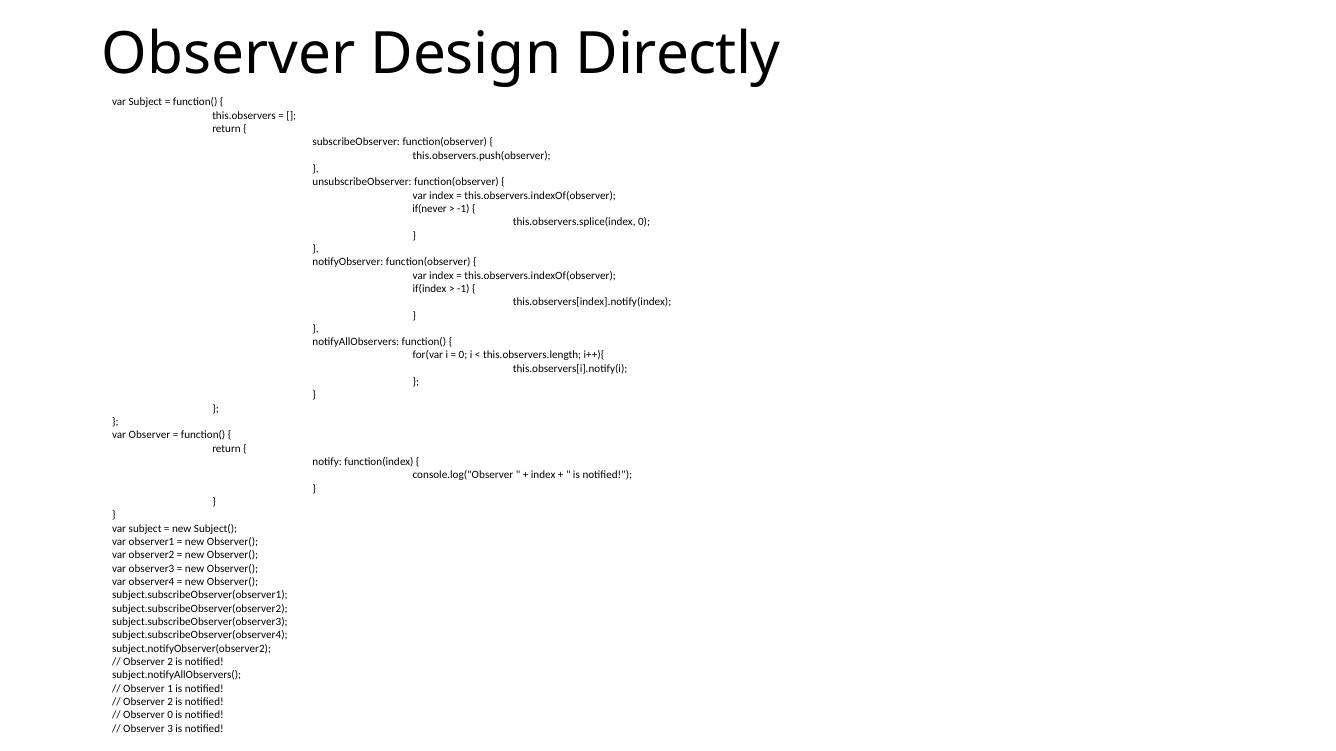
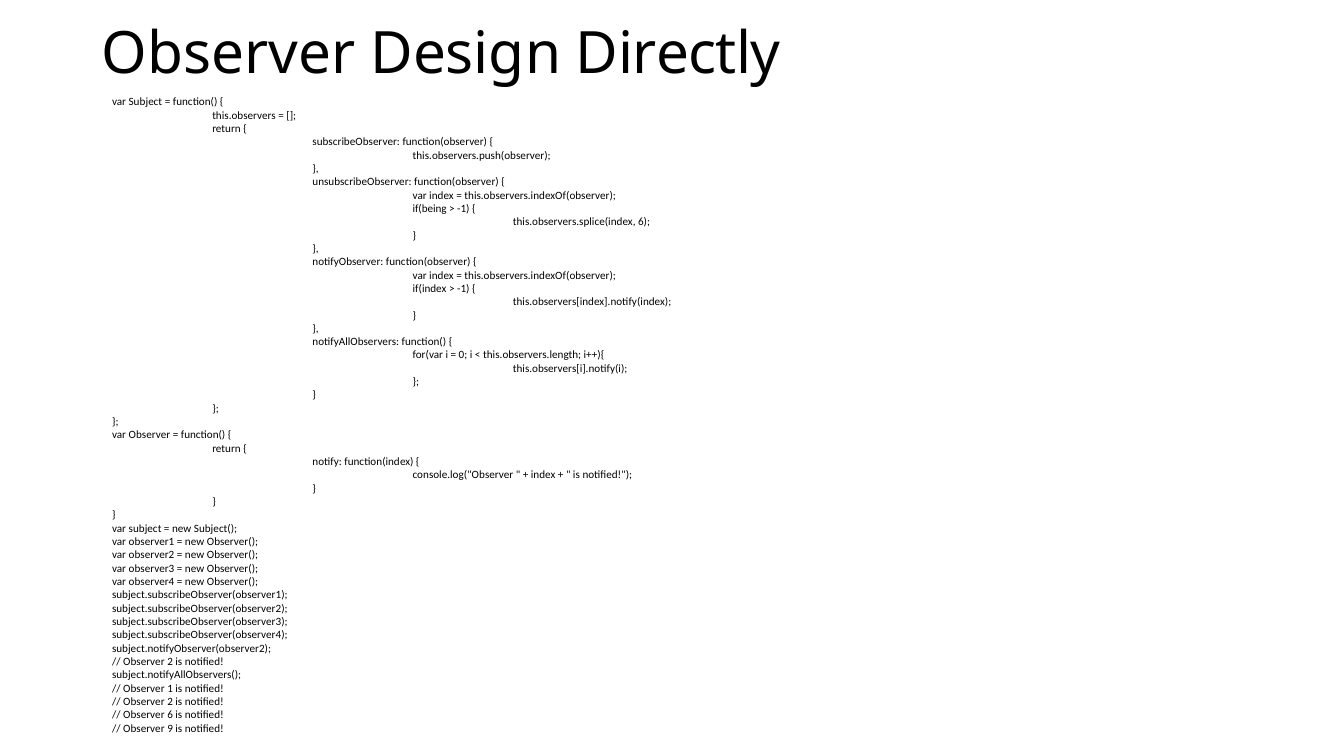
if(never: if(never -> if(being
this.observers.splice(index 0: 0 -> 6
Observer 0: 0 -> 6
3: 3 -> 9
